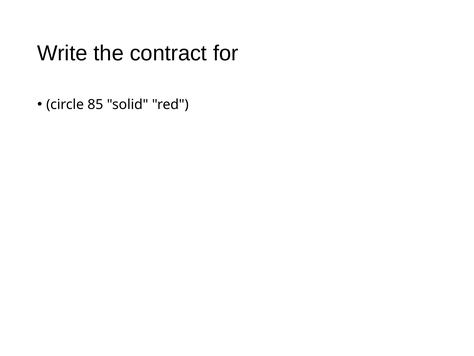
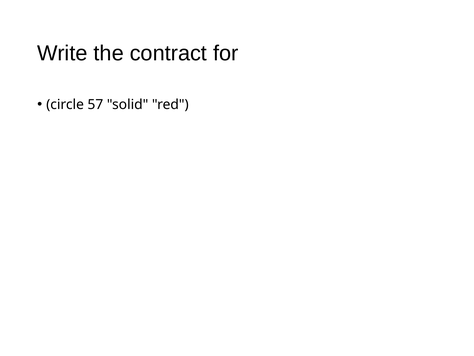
85: 85 -> 57
